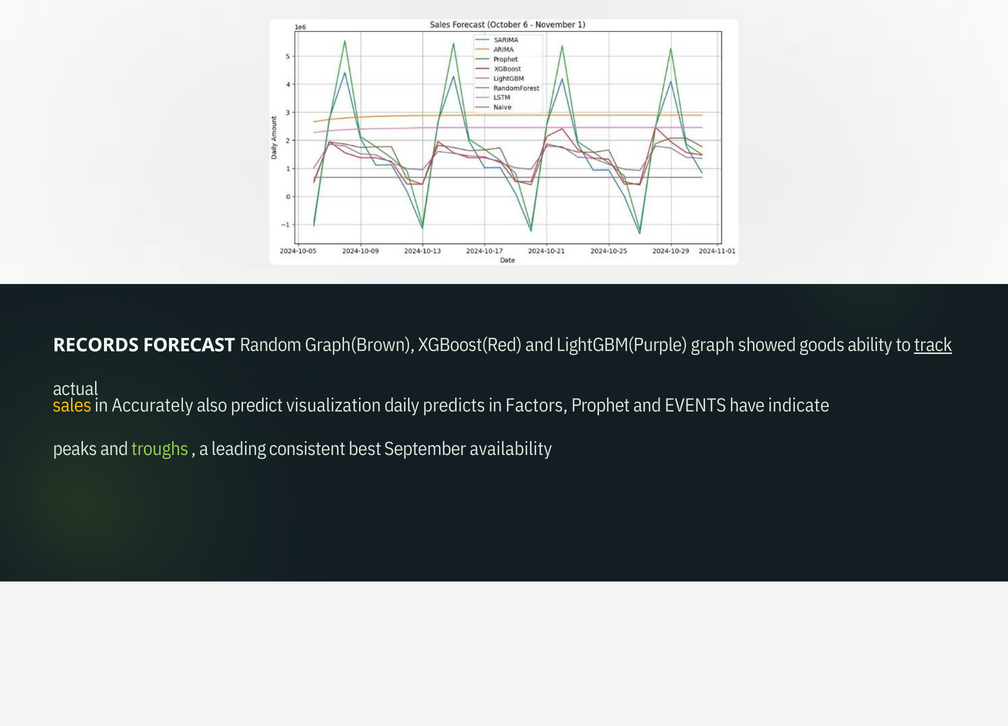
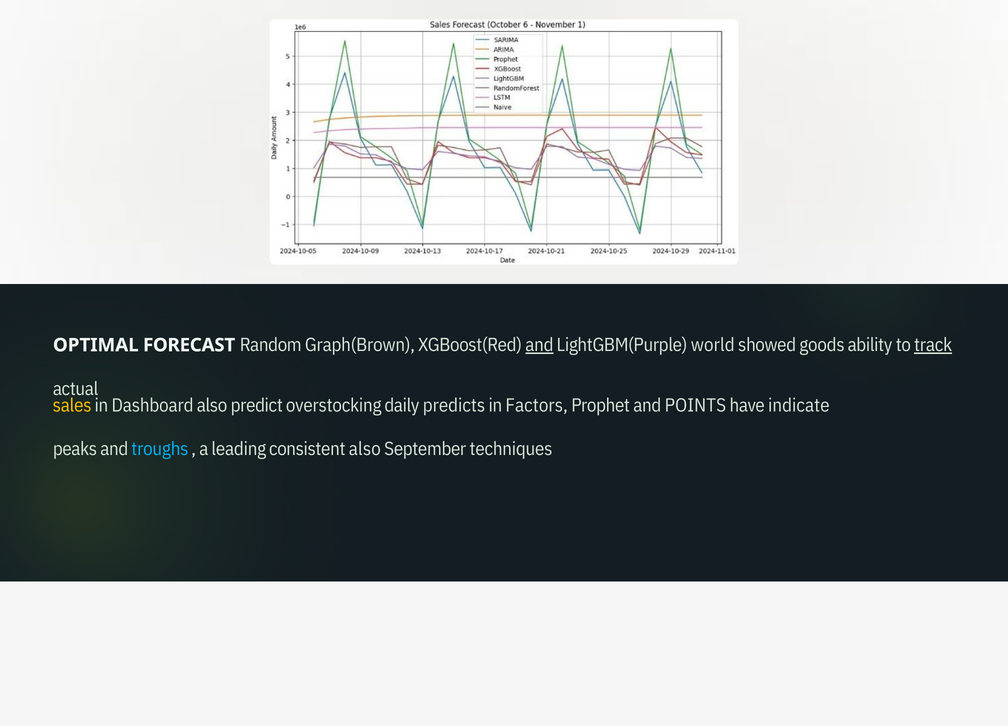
RECORDS: RECORDS -> OPTIMAL
and at (539, 345) underline: none -> present
graph: graph -> world
Accurately: Accurately -> Dashboard
visualization: visualization -> overstocking
EVENTS: EVENTS -> POINTS
troughs colour: light green -> light blue
consistent best: best -> also
availability: availability -> techniques
